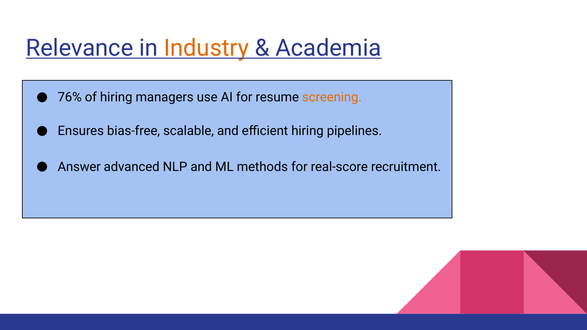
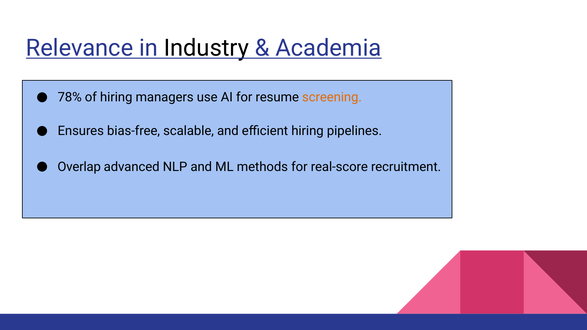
Industry colour: orange -> black
76%: 76% -> 78%
Answer: Answer -> Overlap
